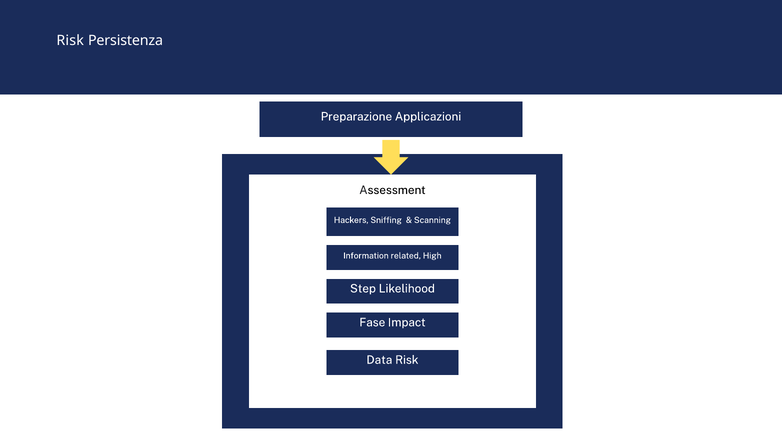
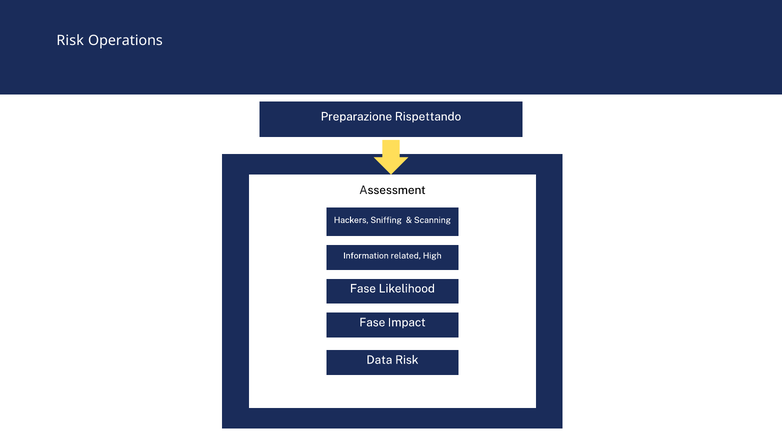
Persistenza: Persistenza -> Operations
Applicazioni: Applicazioni -> Rispettando
Step at (363, 289): Step -> Fase
